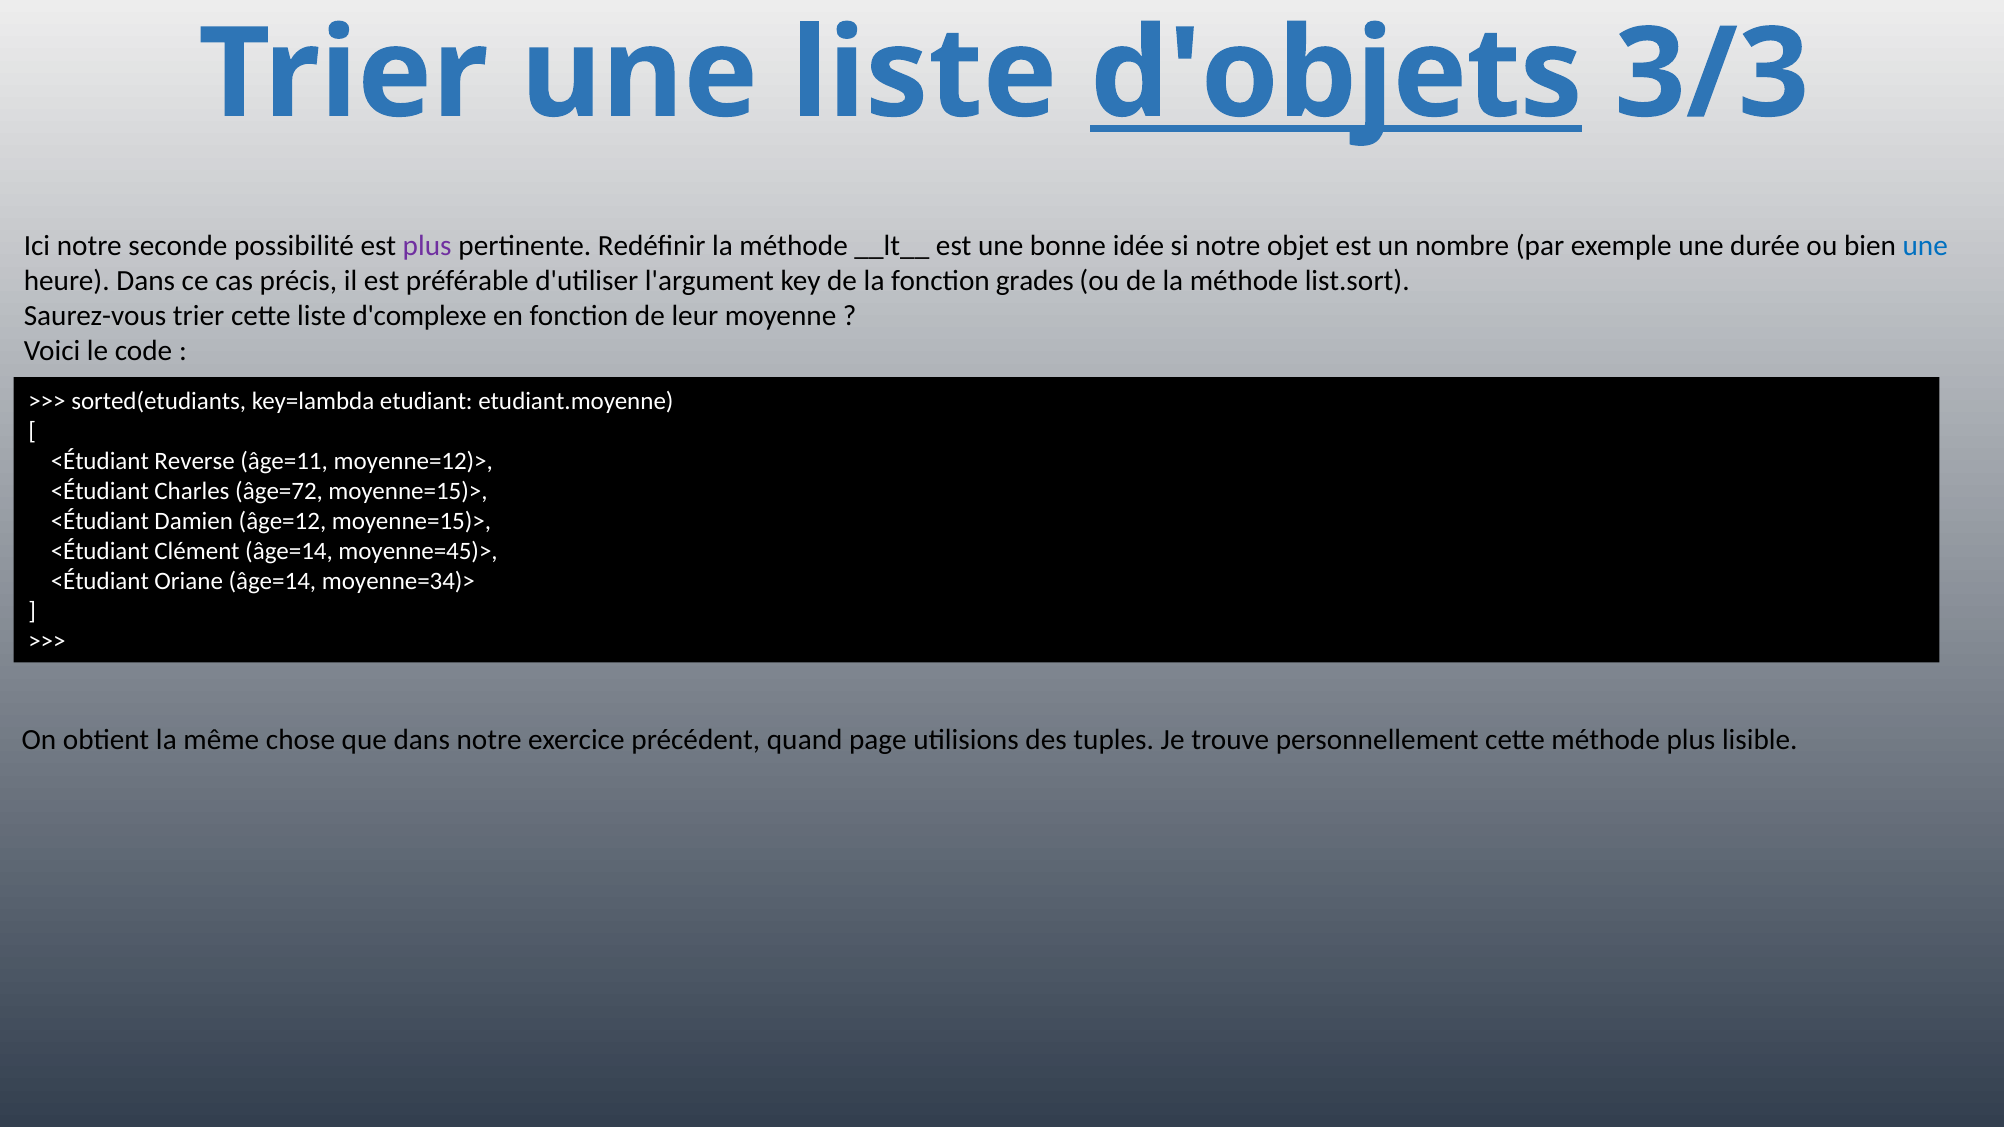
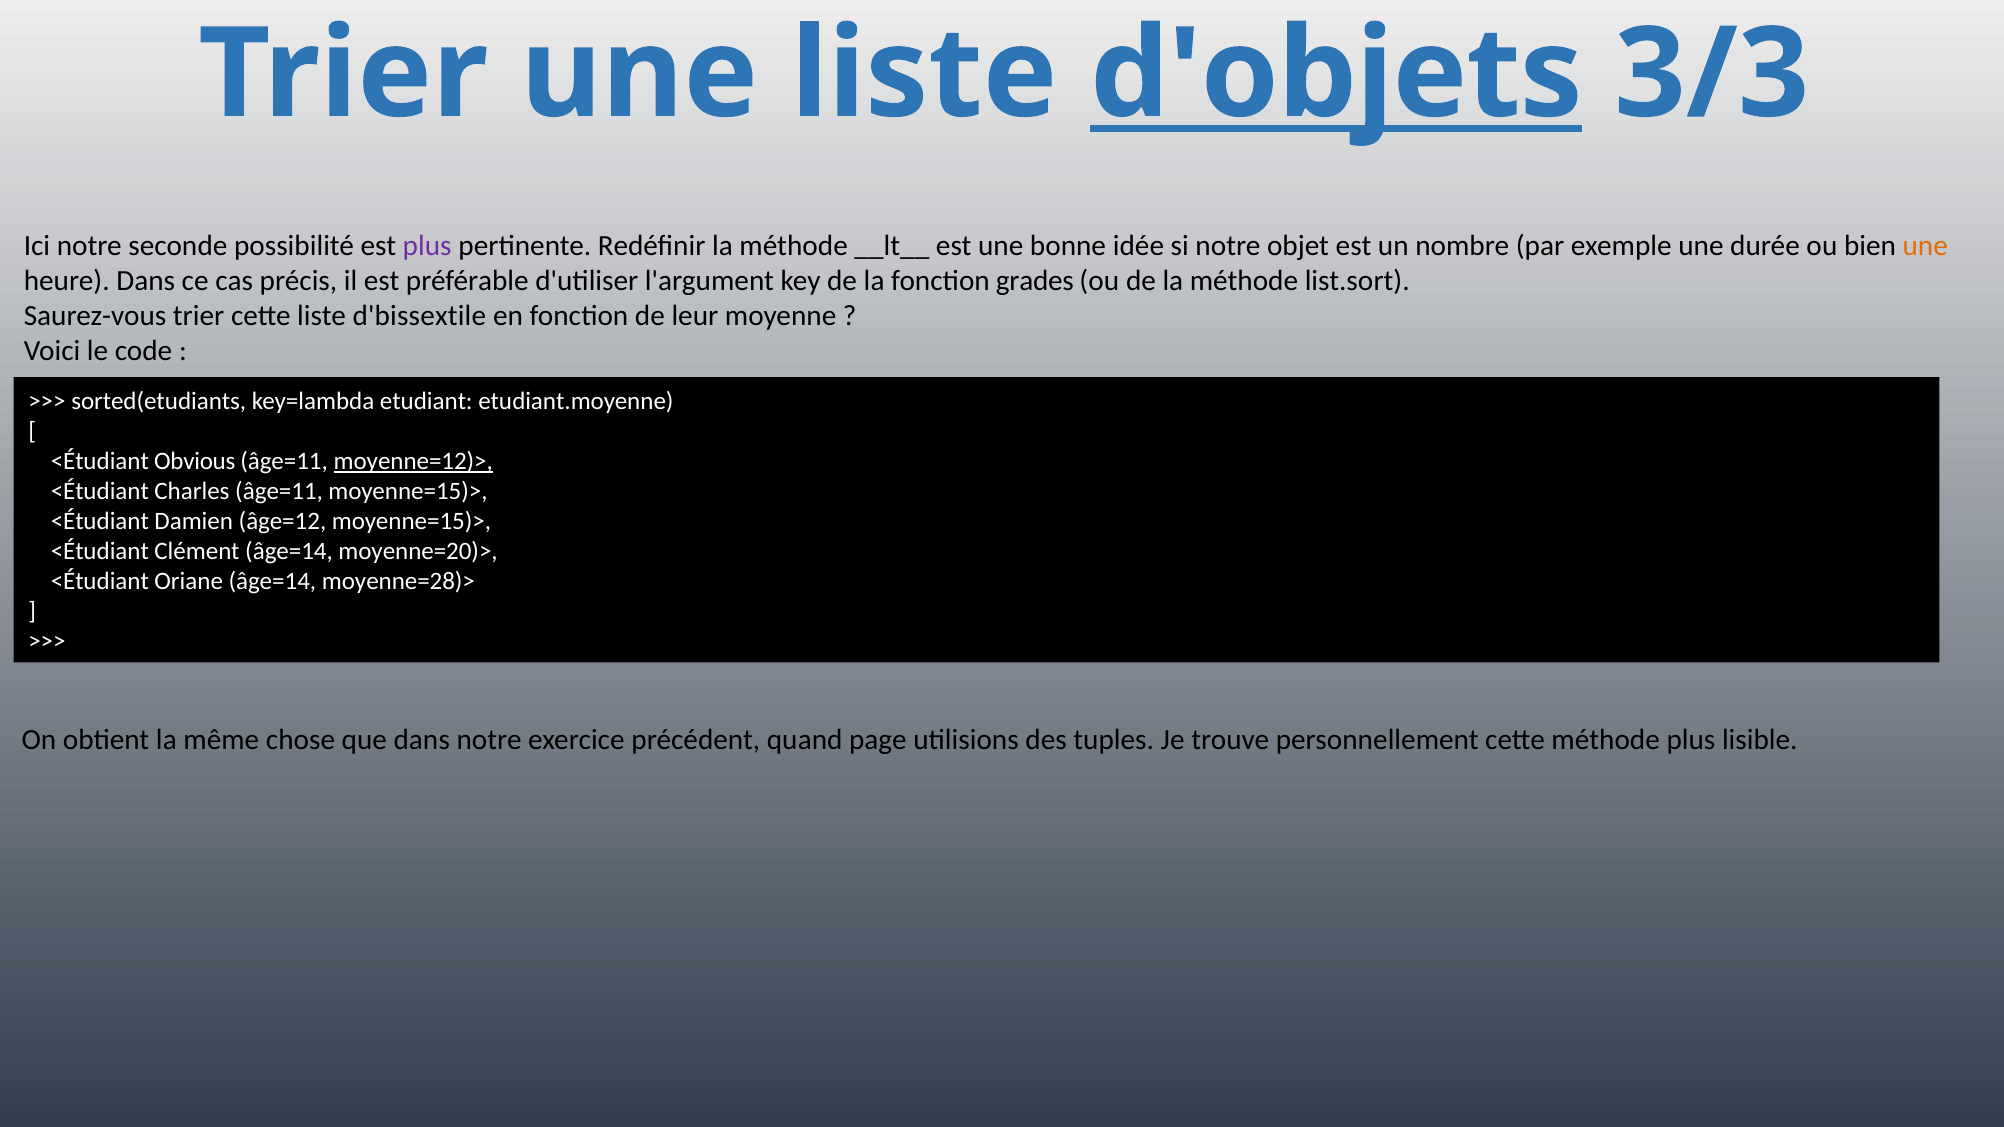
une at (1925, 246) colour: blue -> orange
d'complexe: d'complexe -> d'bissextile
Reverse: Reverse -> Obvious
moyenne=12)> underline: none -> present
Charles âge=72: âge=72 -> âge=11
moyenne=45)>: moyenne=45)> -> moyenne=20)>
moyenne=34)>: moyenne=34)> -> moyenne=28)>
